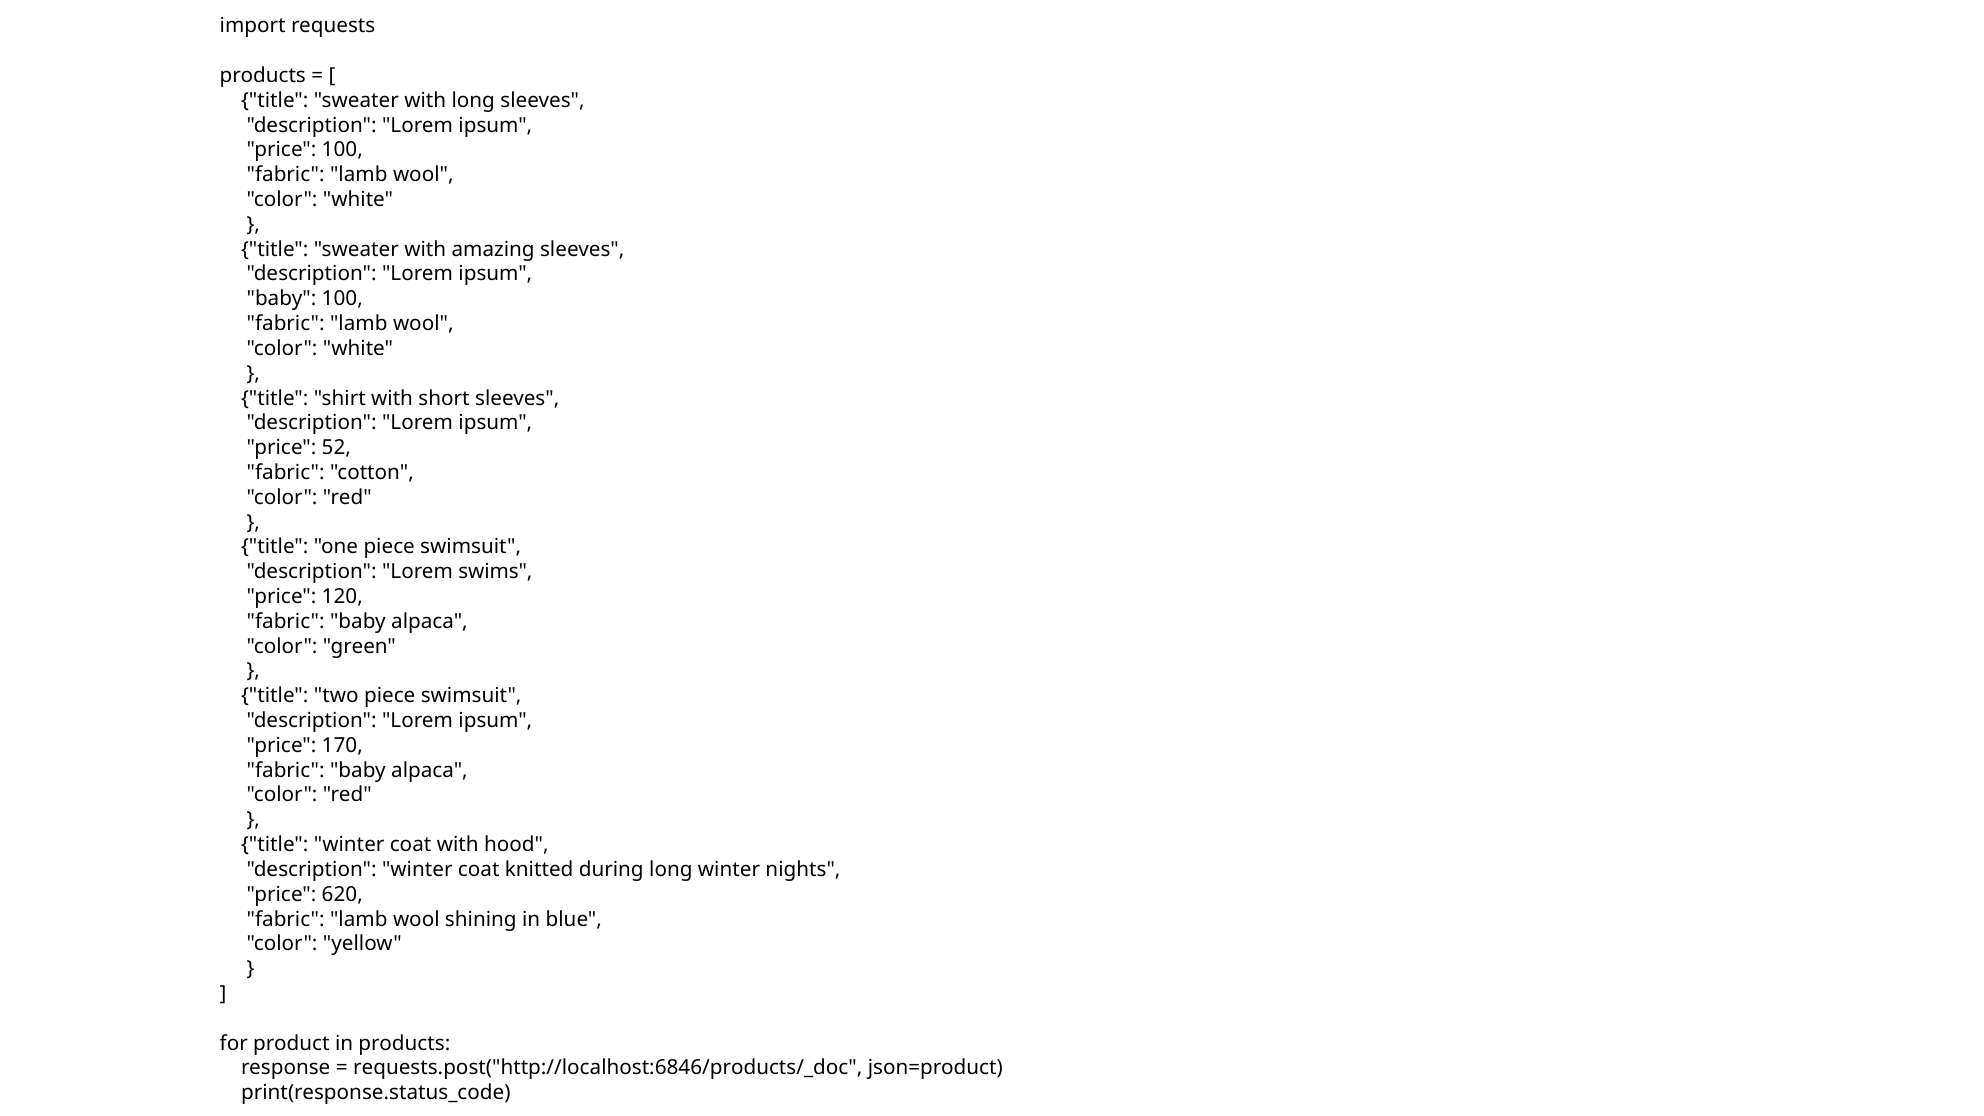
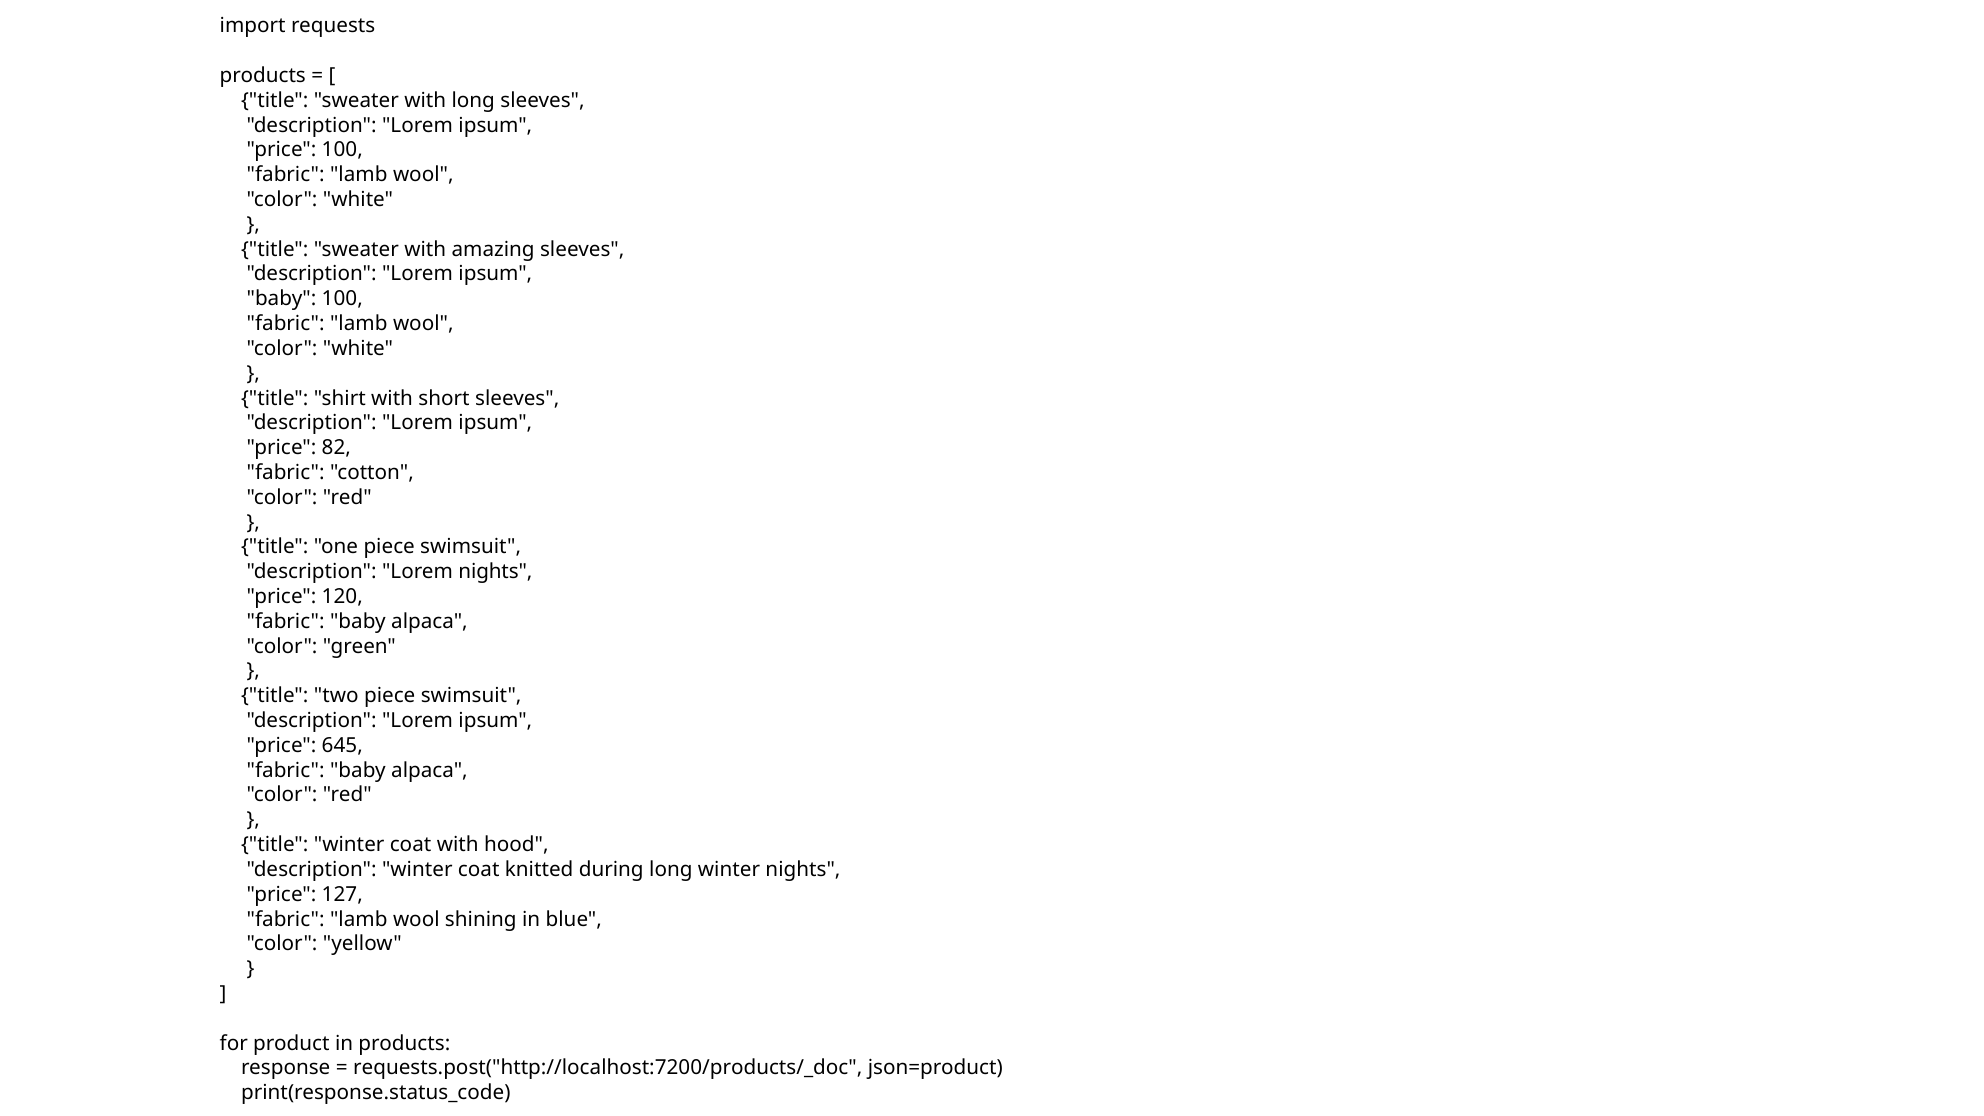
52: 52 -> 82
Lorem swims: swims -> nights
170: 170 -> 645
620: 620 -> 127
requests.post("http://localhost:6846/products/_doc: requests.post("http://localhost:6846/products/_doc -> requests.post("http://localhost:7200/products/_doc
